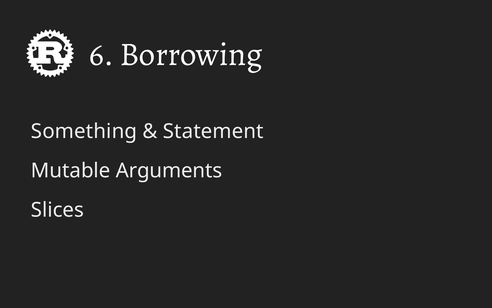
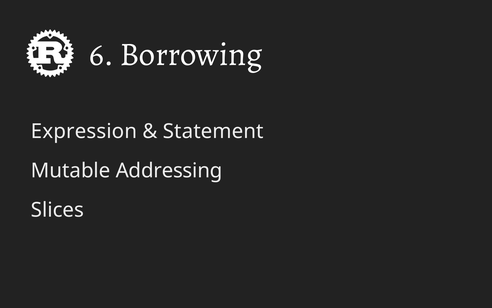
Something: Something -> Expression
Arguments: Arguments -> Addressing
